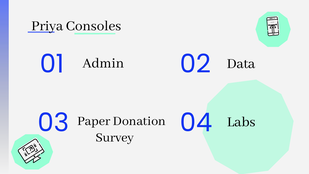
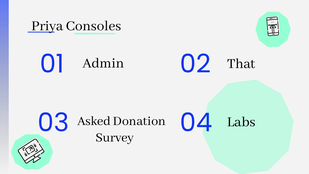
Data: Data -> That
Paper: Paper -> Asked
